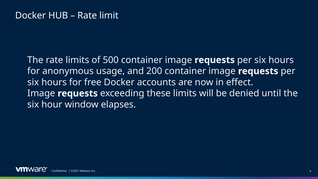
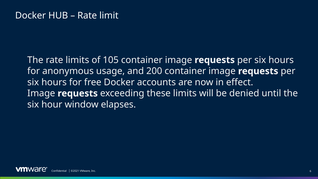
500: 500 -> 105
